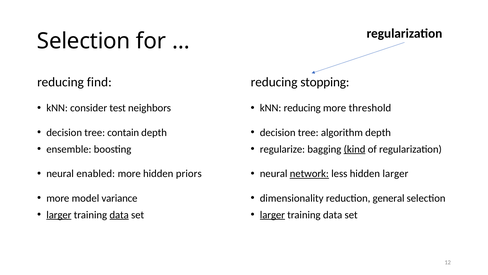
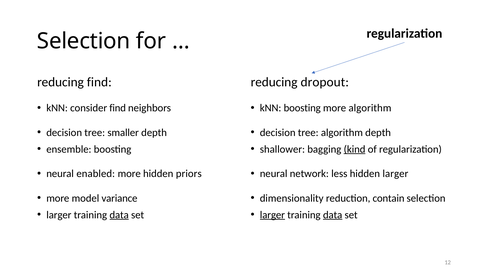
stopping: stopping -> dropout
consider test: test -> find
kNN reducing: reducing -> boosting
more threshold: threshold -> algorithm
contain: contain -> smaller
regularize: regularize -> shallower
network underline: present -> none
general: general -> contain
larger at (59, 214) underline: present -> none
data at (333, 214) underline: none -> present
